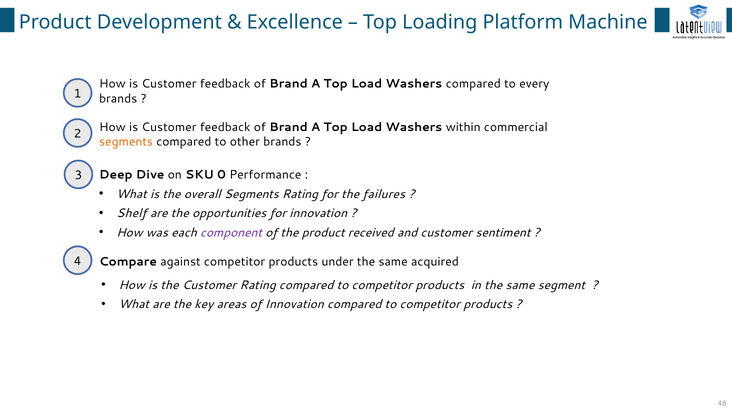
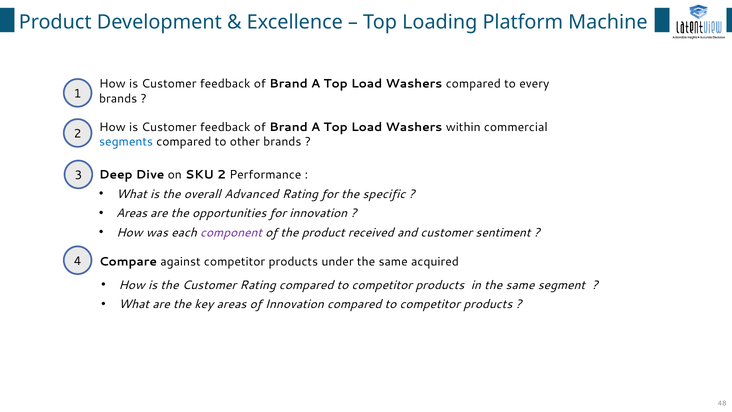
segments at (126, 142) colour: orange -> blue
SKU 0: 0 -> 2
overall Segments: Segments -> Advanced
failures: failures -> specific
Shelf at (131, 213): Shelf -> Areas
